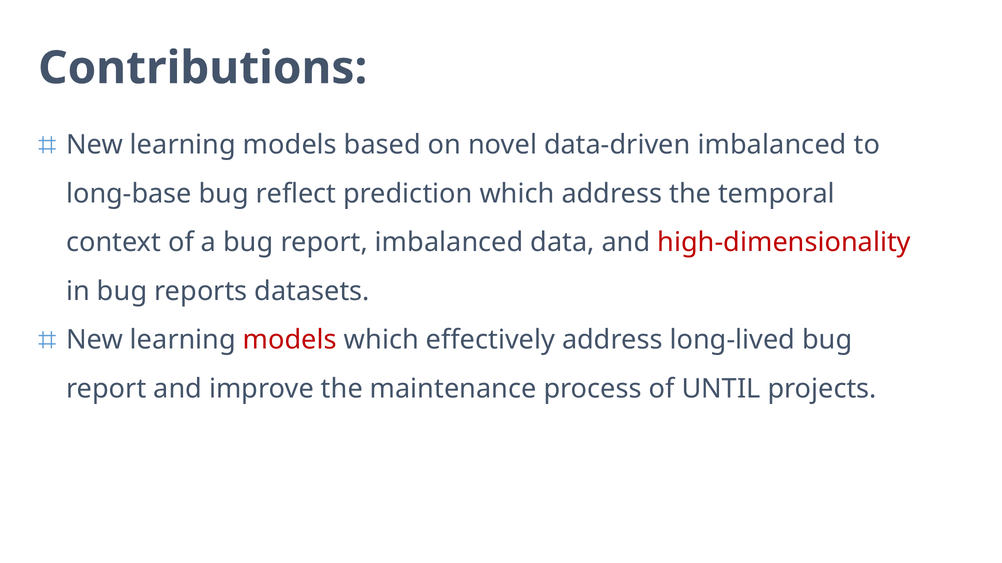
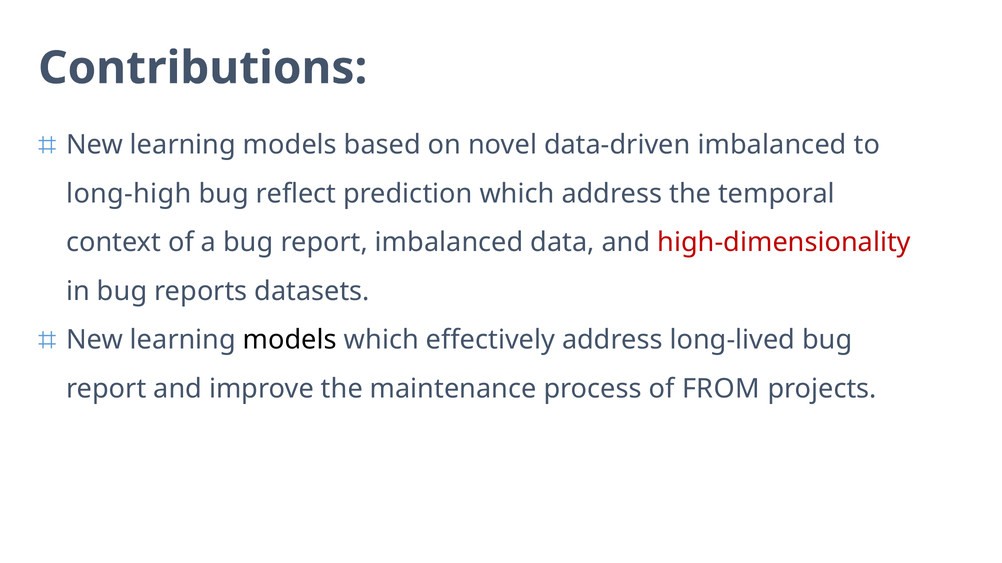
long-base: long-base -> long-high
models at (290, 340) colour: red -> black
UNTIL: UNTIL -> FROM
